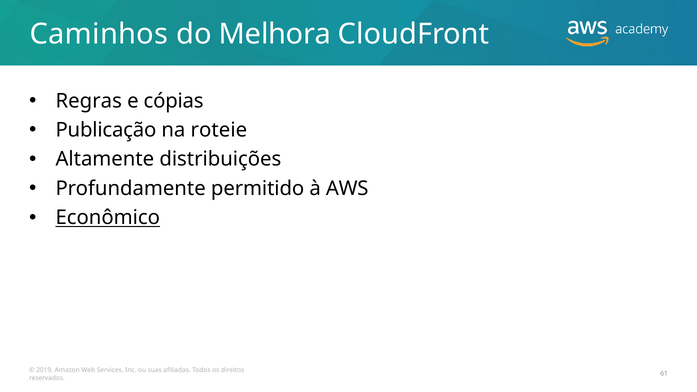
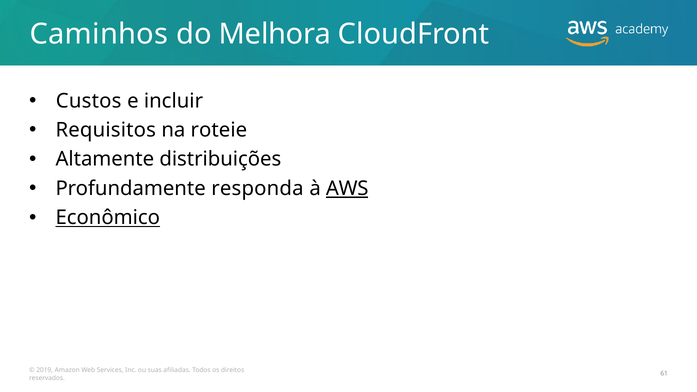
Regras: Regras -> Custos
cópias: cópias -> incluir
Publicação: Publicação -> Requisitos
permitido: permitido -> responda
AWS underline: none -> present
